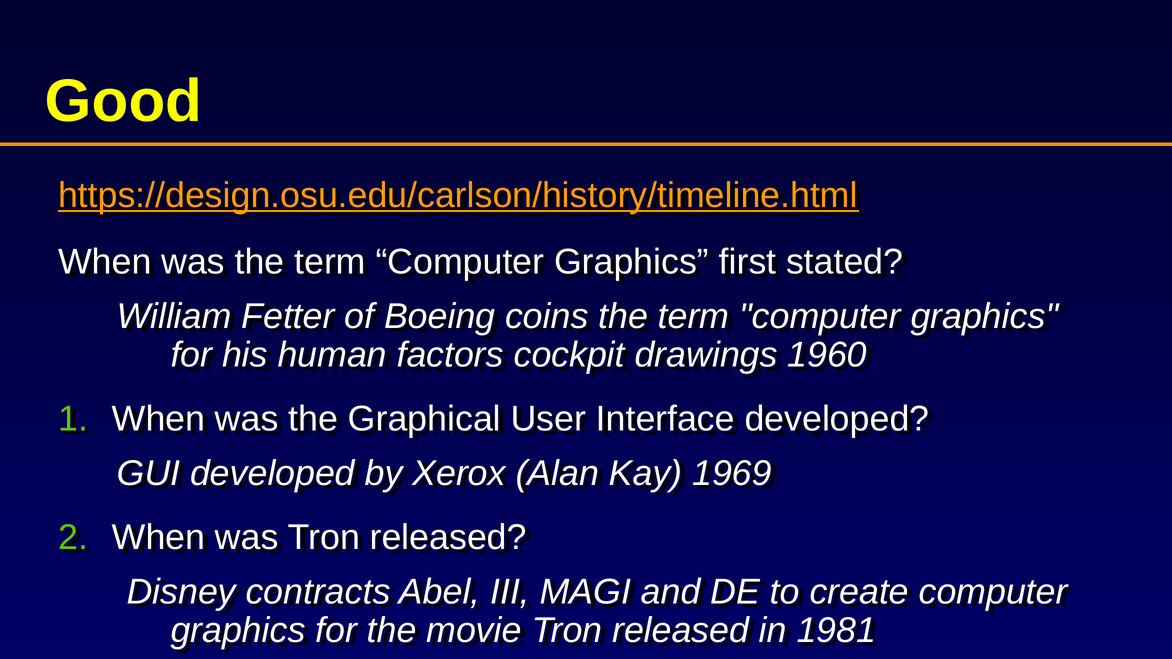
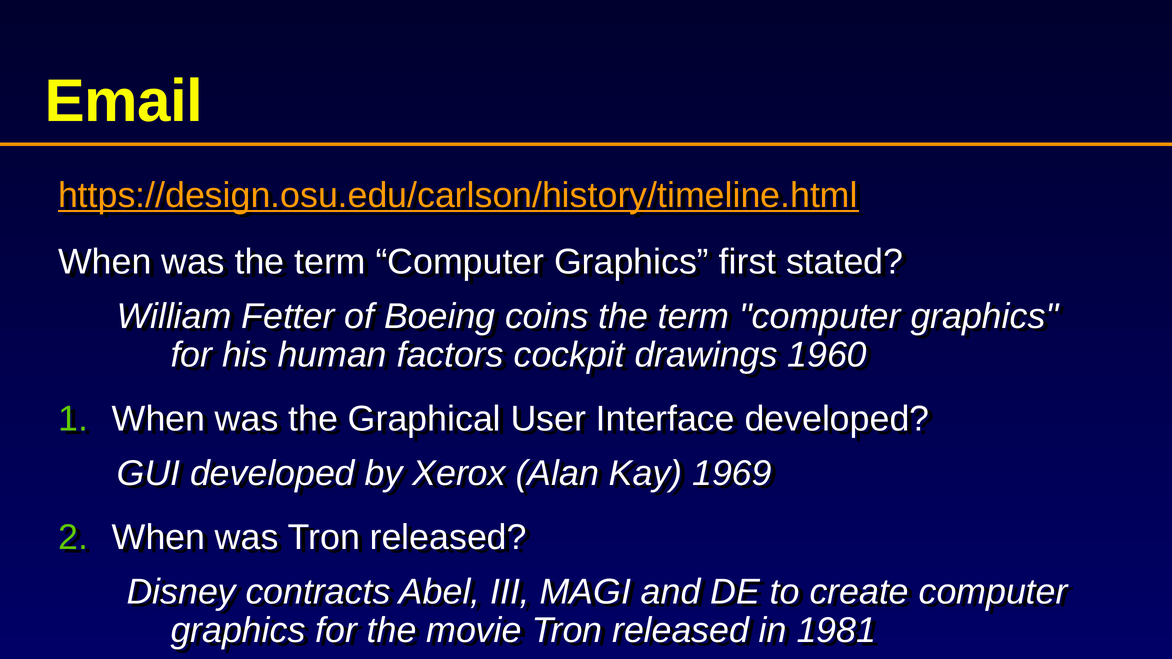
Good: Good -> Email
